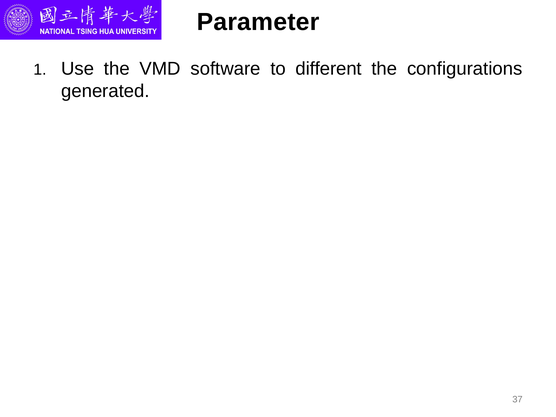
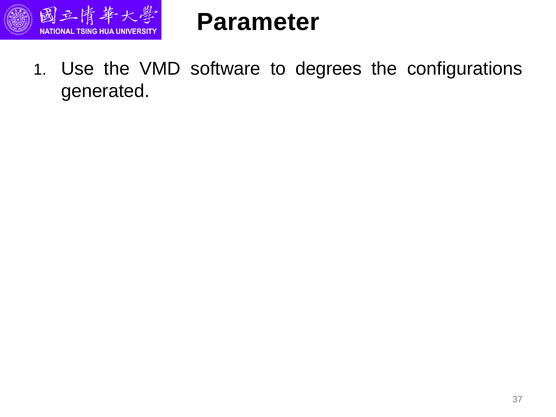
different: different -> degrees
